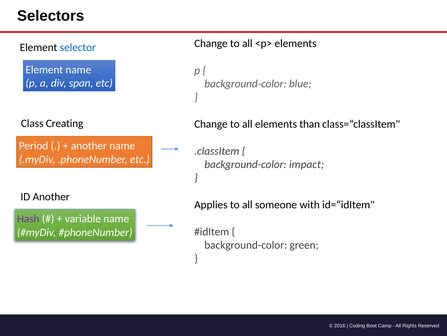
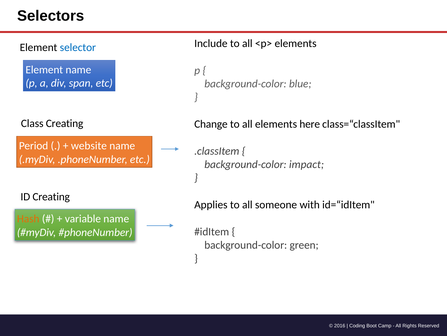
Change at (211, 43): Change -> Include
than: than -> here
another at (89, 146): another -> website
ID Another: Another -> Creating
Hash colour: purple -> orange
